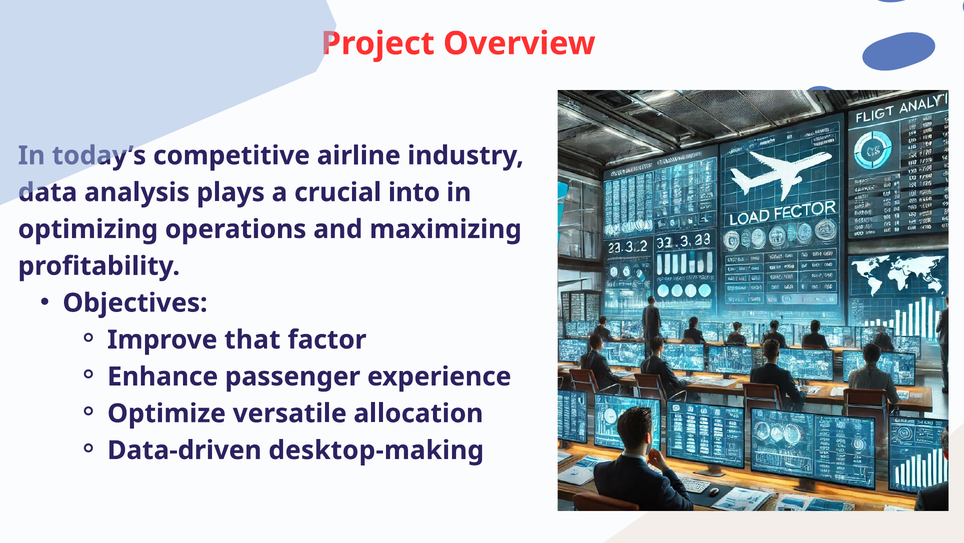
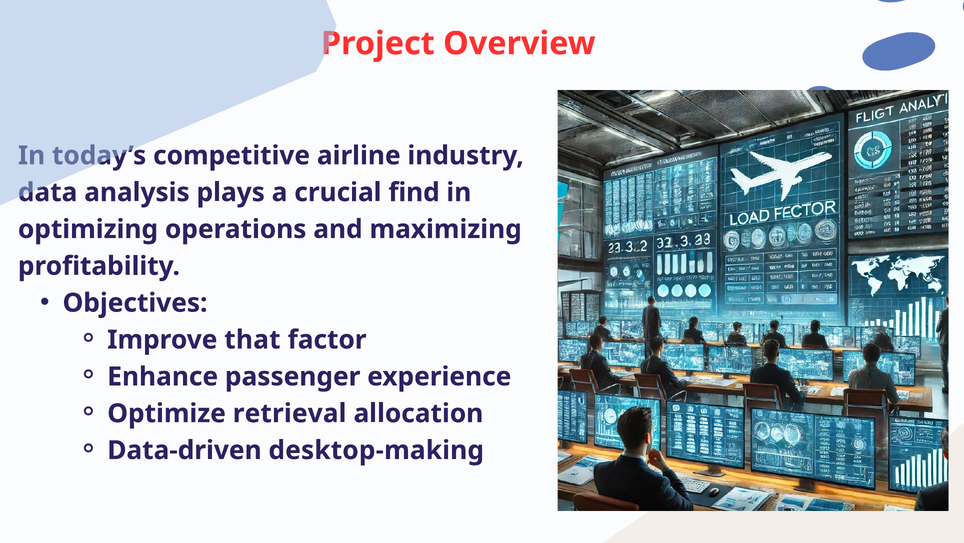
into: into -> find
versatile: versatile -> retrieval
